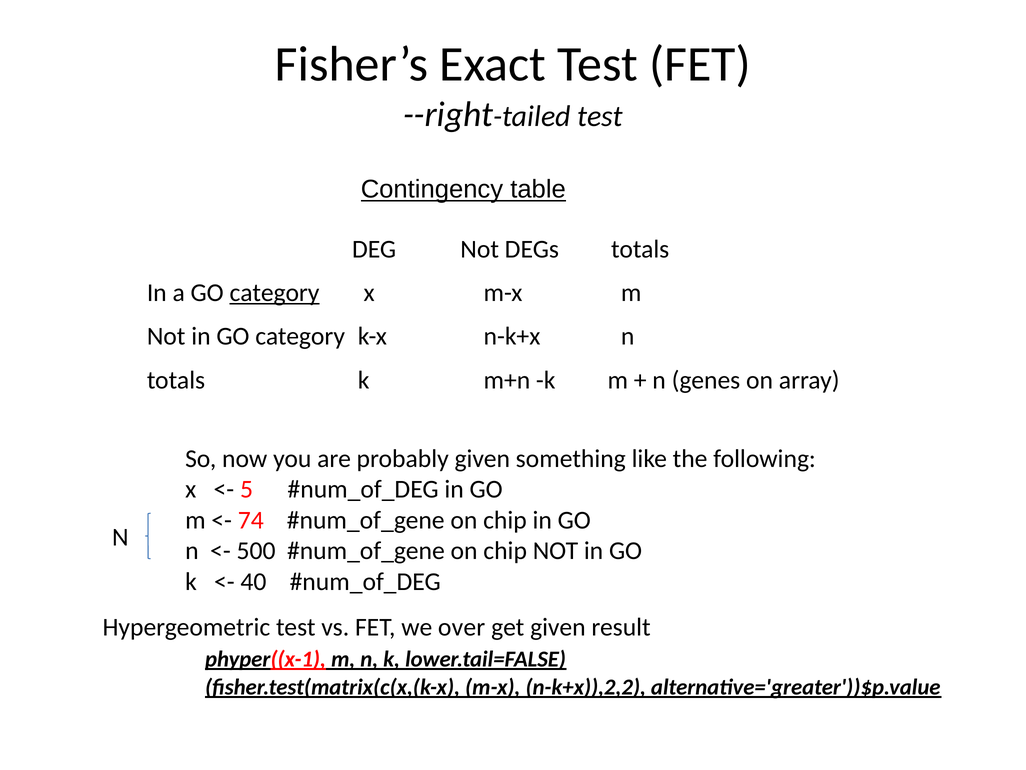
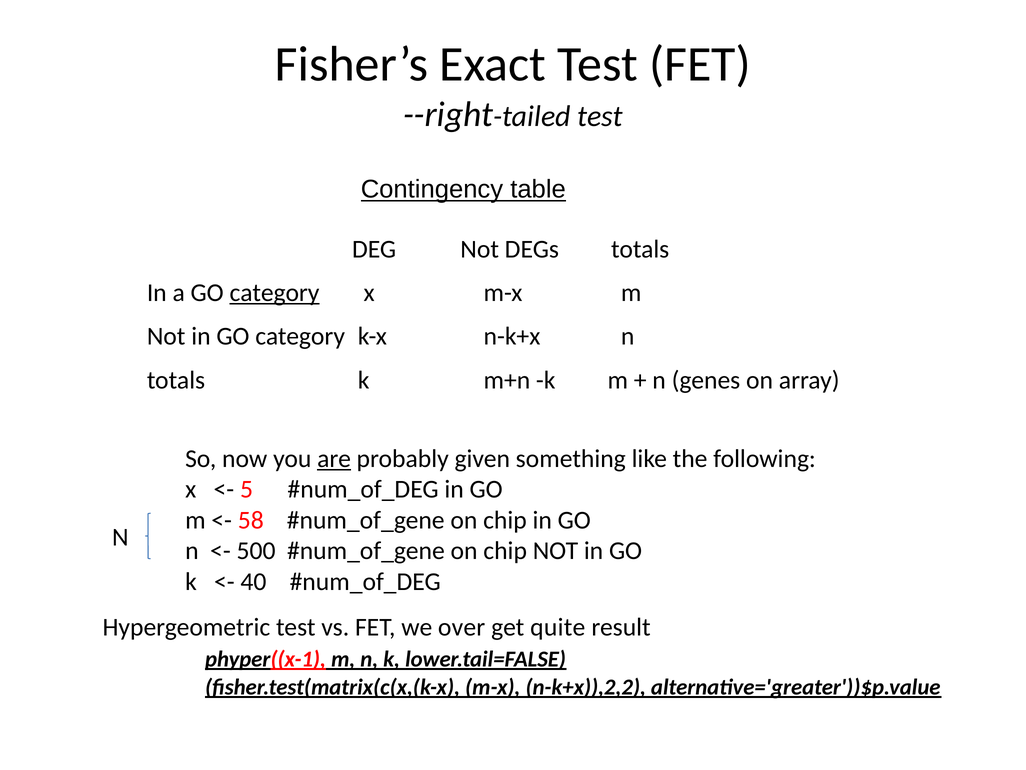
are underline: none -> present
74: 74 -> 58
get given: given -> quite
